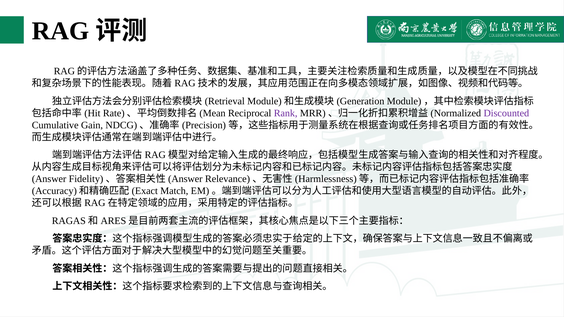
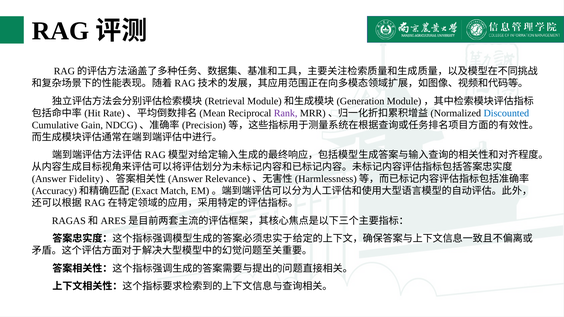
Discounted colour: purple -> blue
